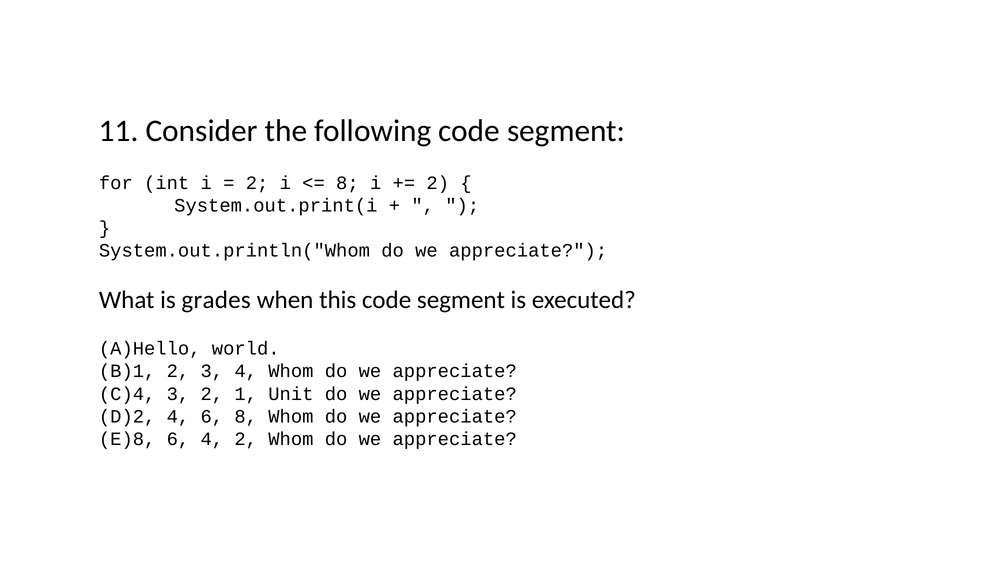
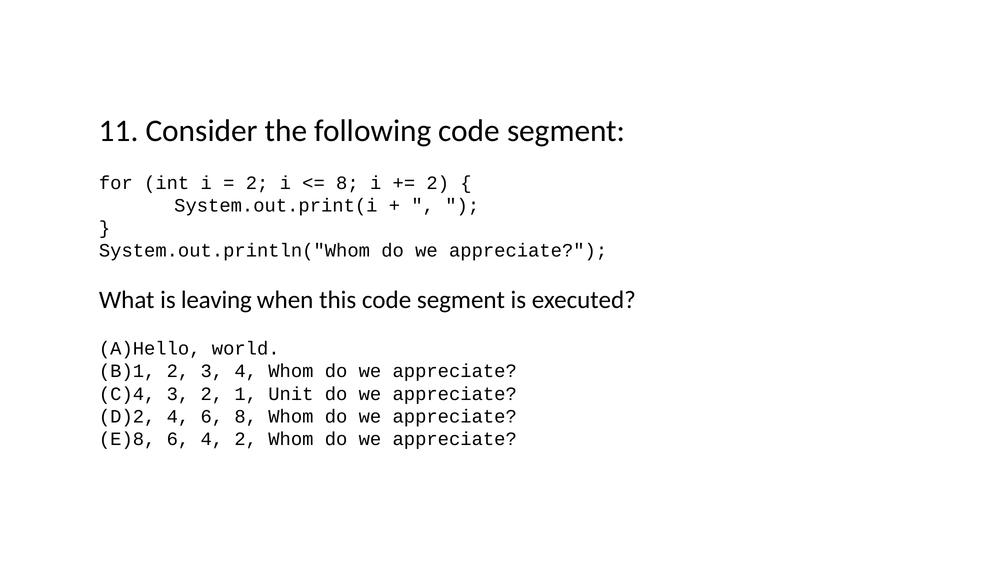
grades: grades -> leaving
